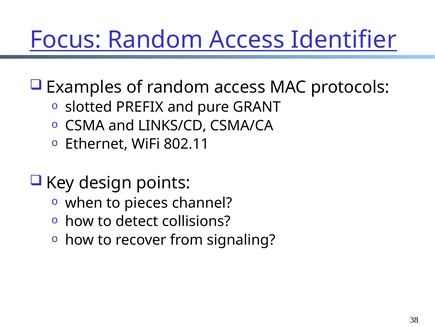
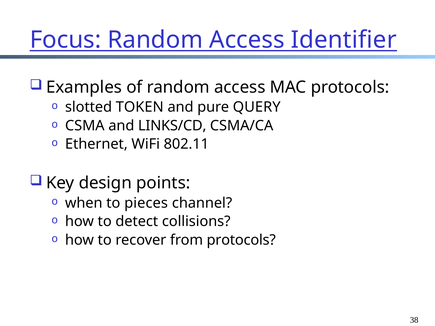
PREFIX: PREFIX -> TOKEN
GRANT: GRANT -> QUERY
from signaling: signaling -> protocols
